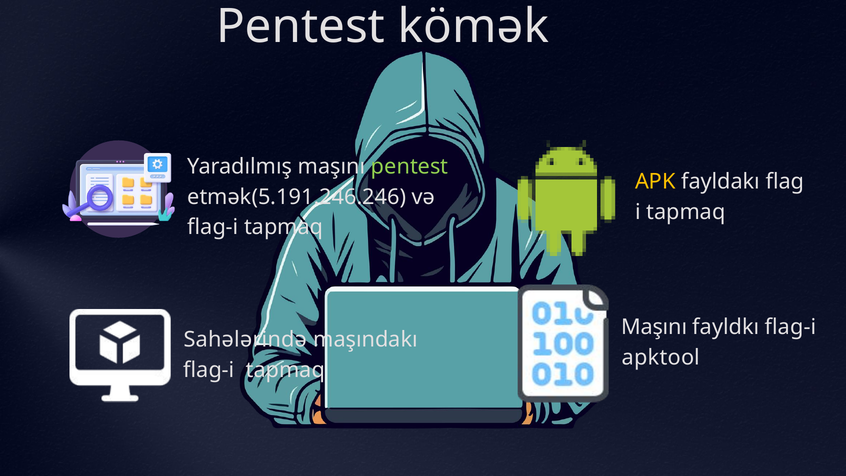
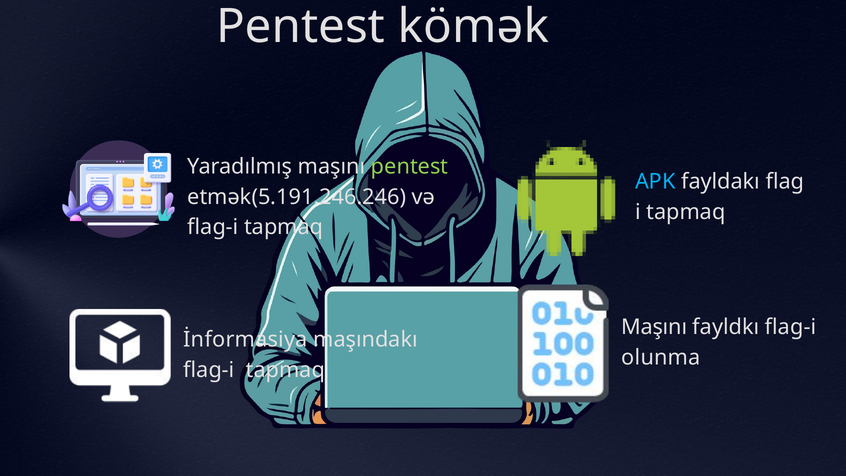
APK colour: yellow -> light blue
Sahələrində: Sahələrində -> İnformasiya
apktool: apktool -> olunma
